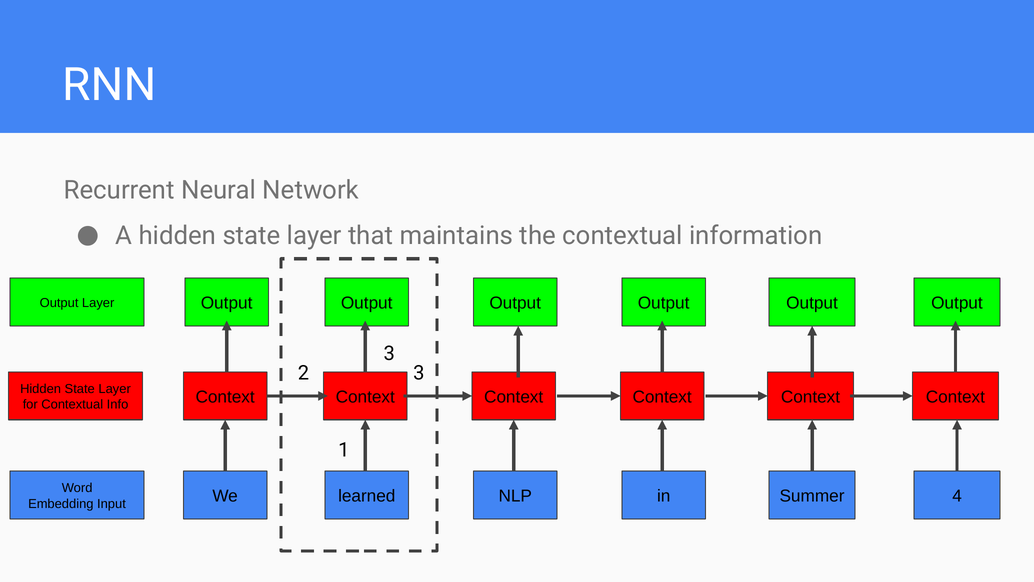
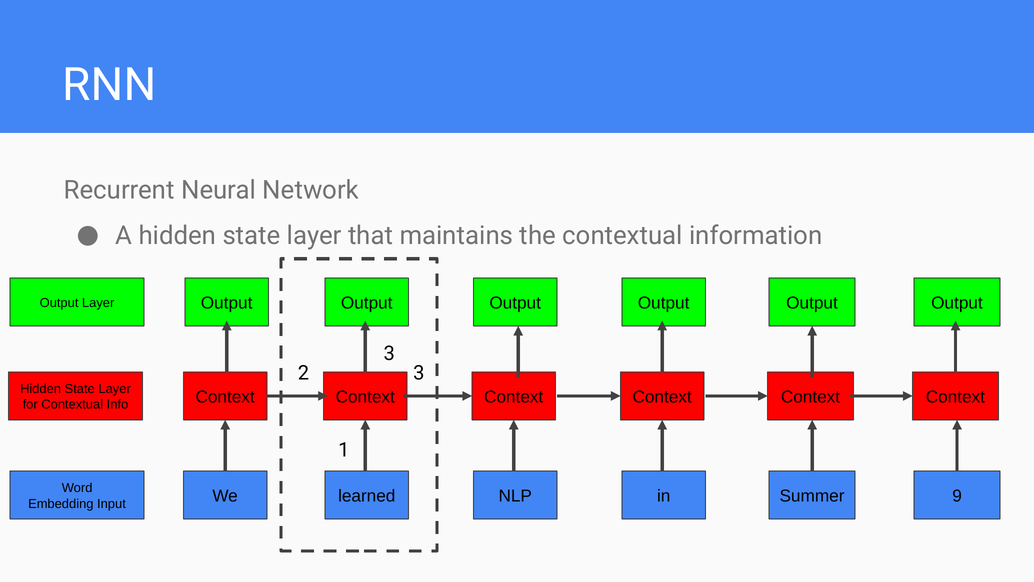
4: 4 -> 9
